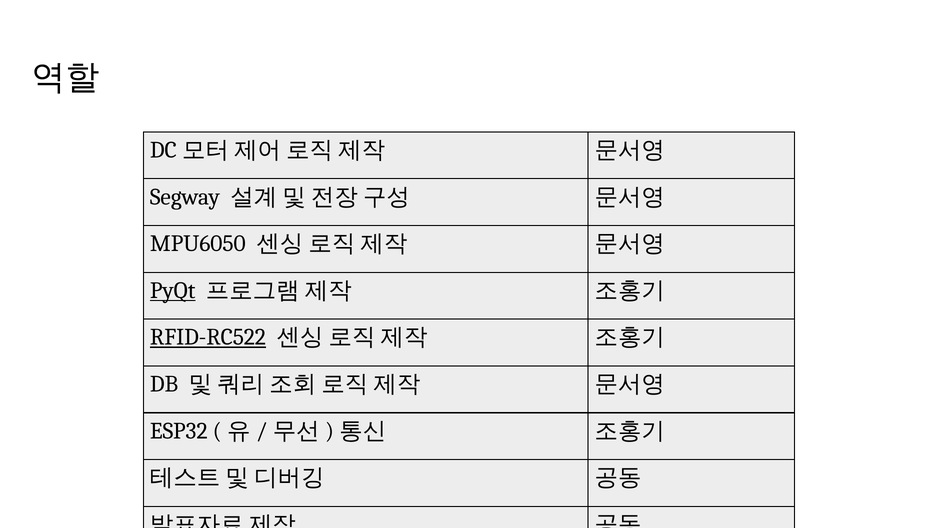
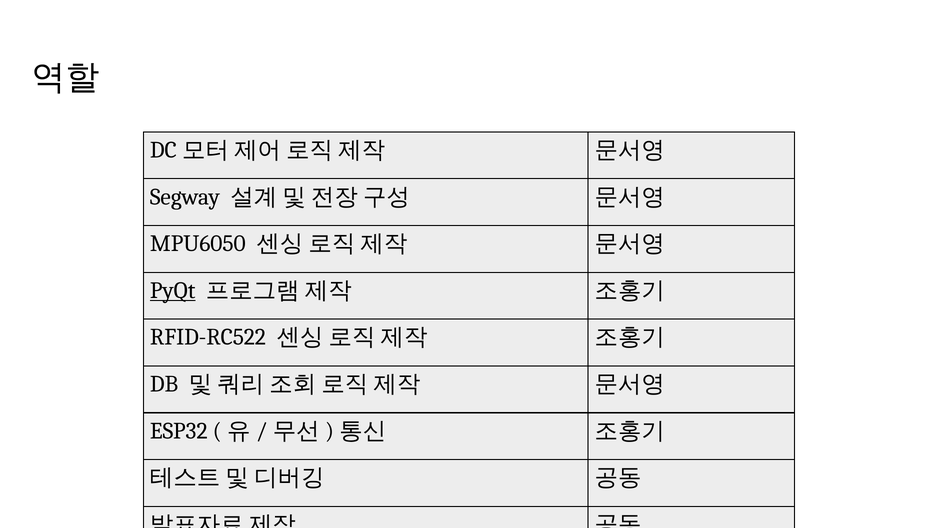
RFID-RC522 underline: present -> none
